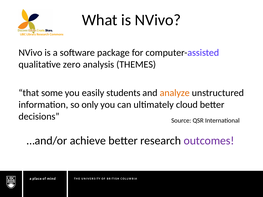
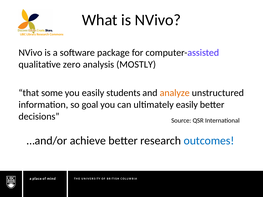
THEMES: THEMES -> MOSTLY
only: only -> goal
ultimately cloud: cloud -> easily
outcomes colour: purple -> blue
